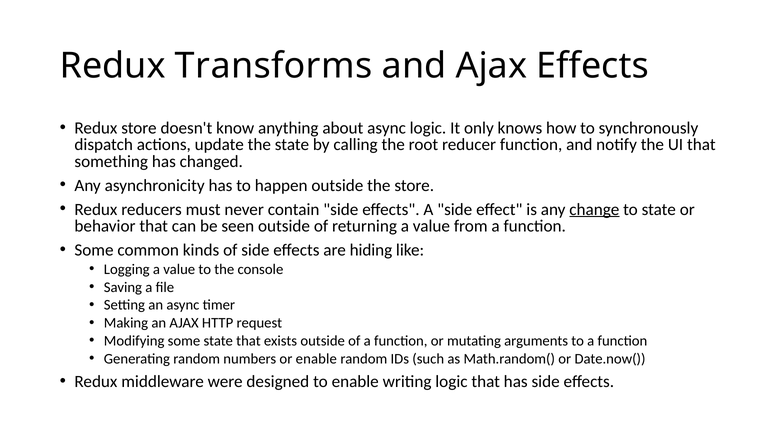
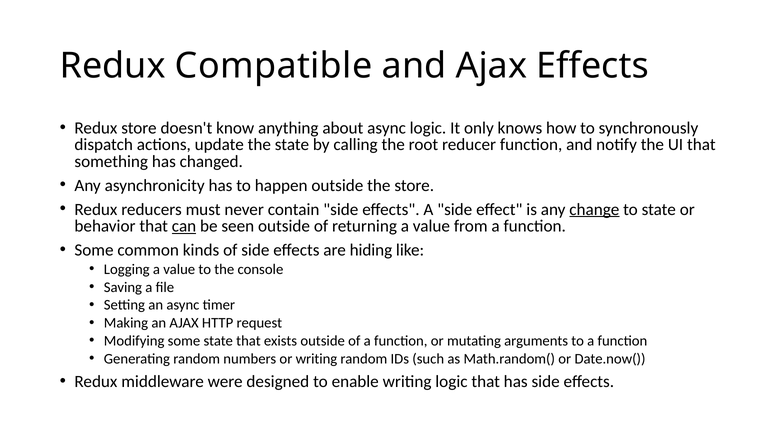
Transforms: Transforms -> Compatible
can underline: none -> present
or enable: enable -> writing
